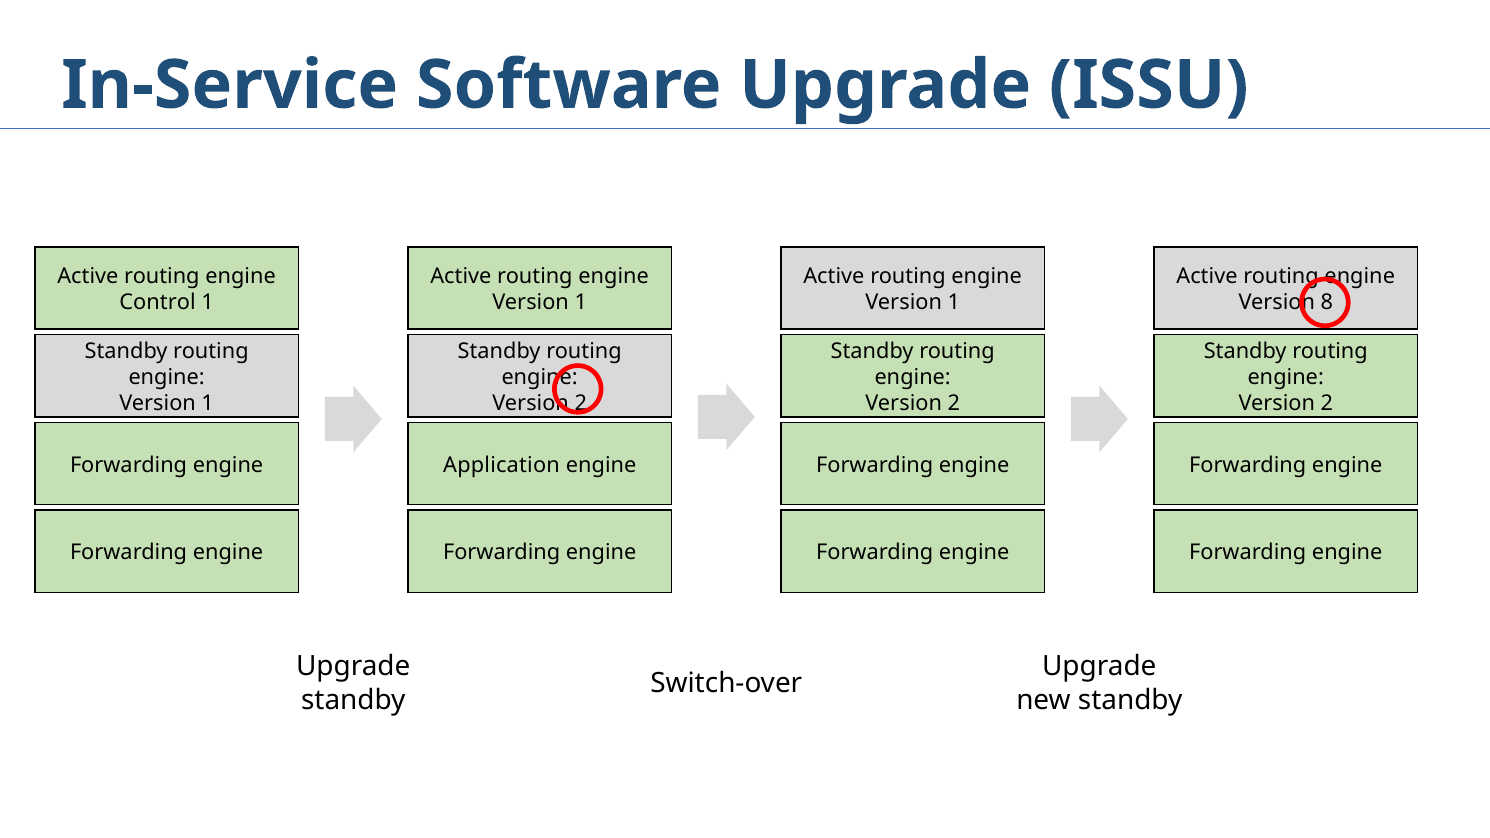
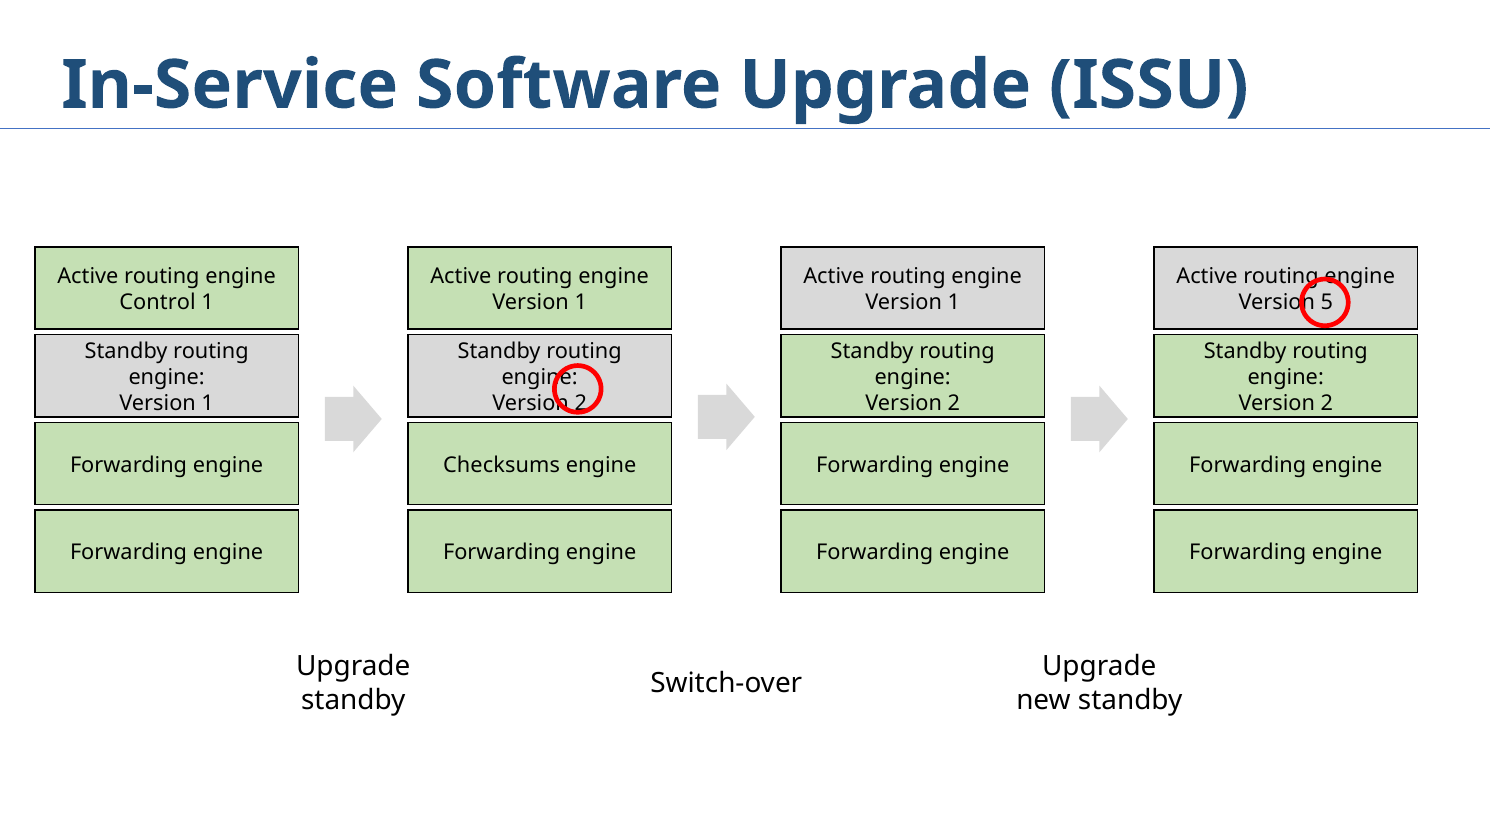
8: 8 -> 5
Application: Application -> Checksums
